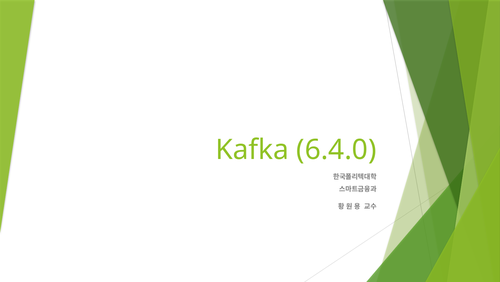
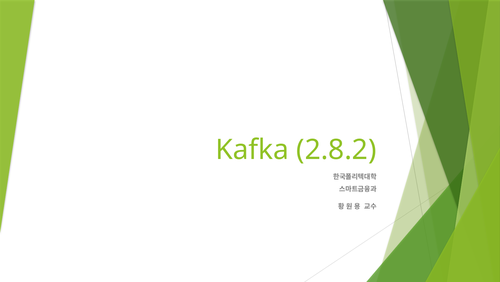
6.4.0: 6.4.0 -> 2.8.2
